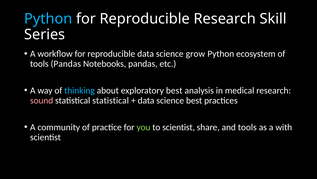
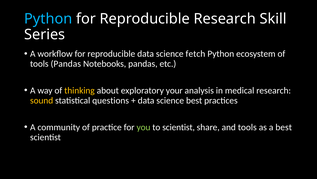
grow: grow -> fetch
thinking colour: light blue -> yellow
exploratory best: best -> your
sound colour: pink -> yellow
statistical statistical: statistical -> questions
a with: with -> best
